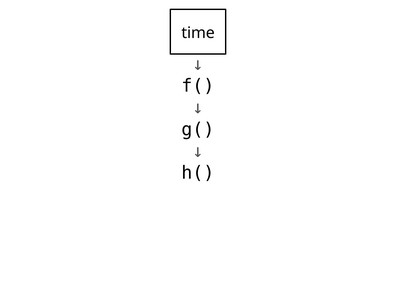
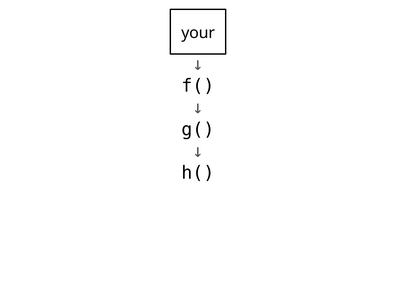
time: time -> your
